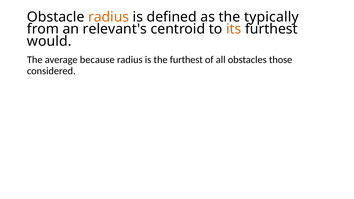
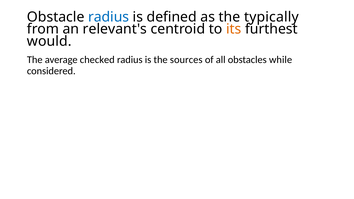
radius at (109, 17) colour: orange -> blue
because: because -> checked
the furthest: furthest -> sources
those: those -> while
